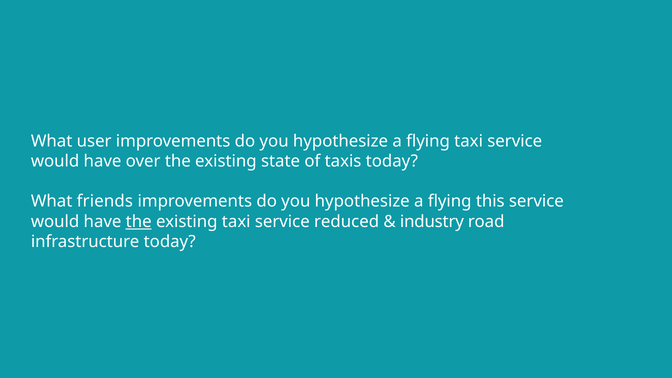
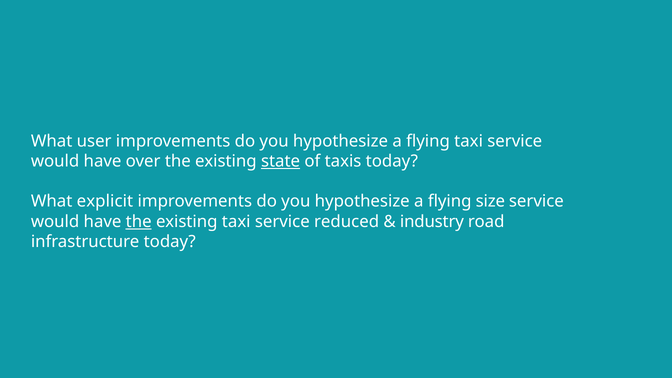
state underline: none -> present
friends: friends -> explicit
this: this -> size
